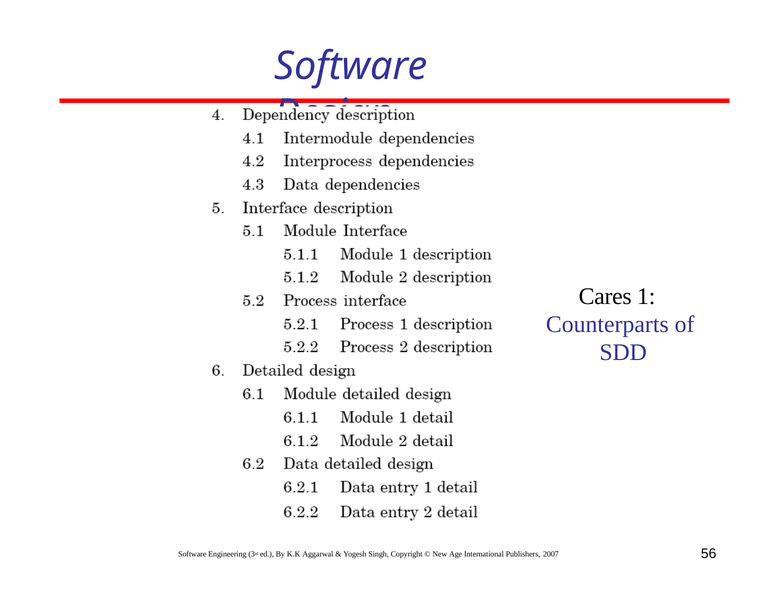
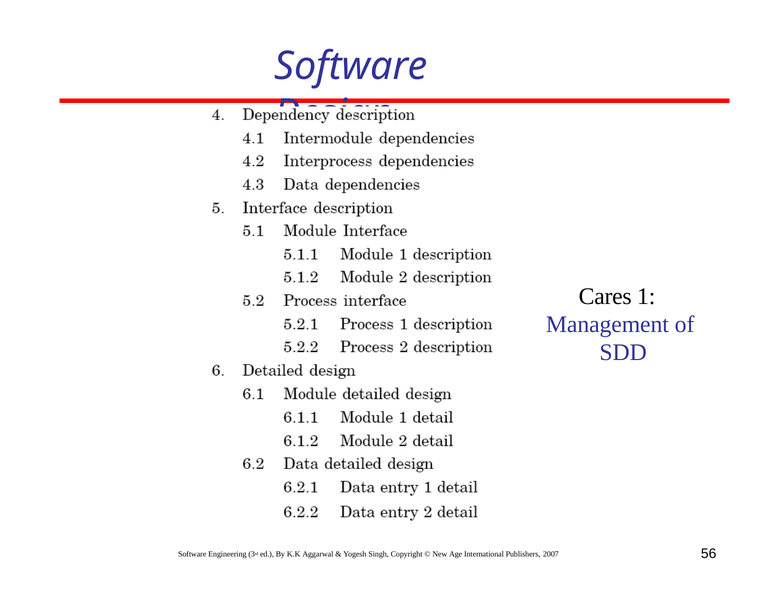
Counterparts: Counterparts -> Management
